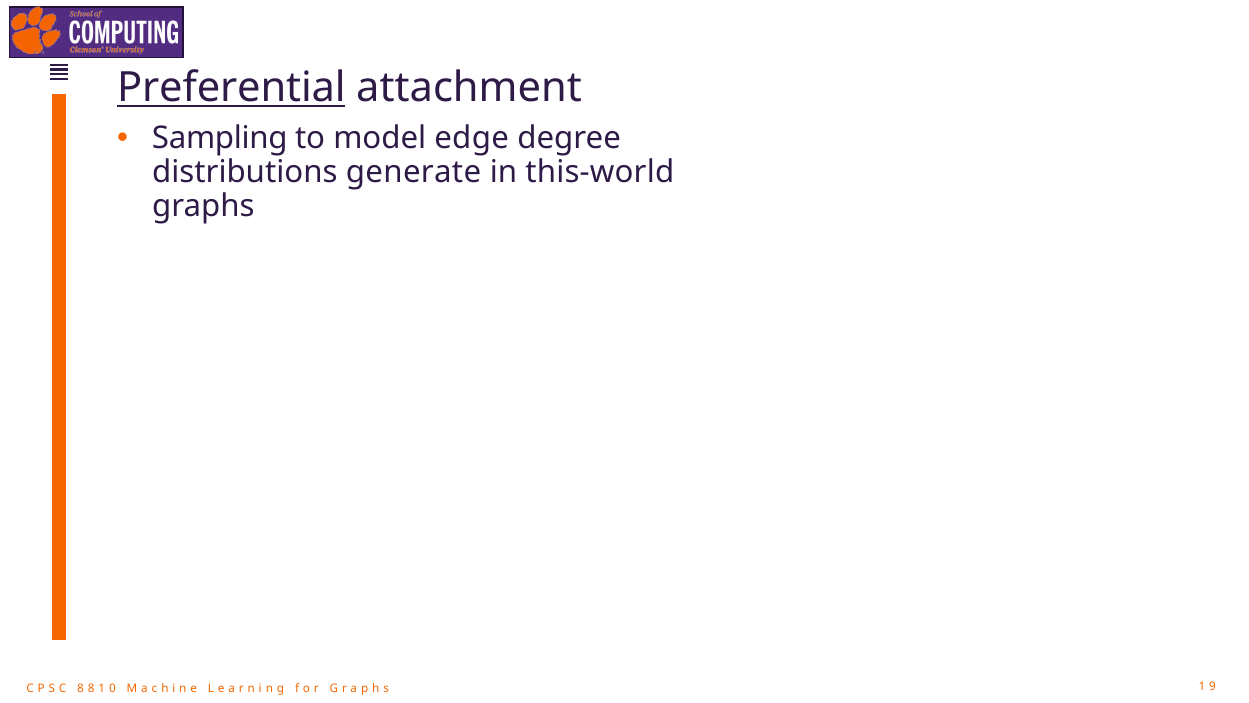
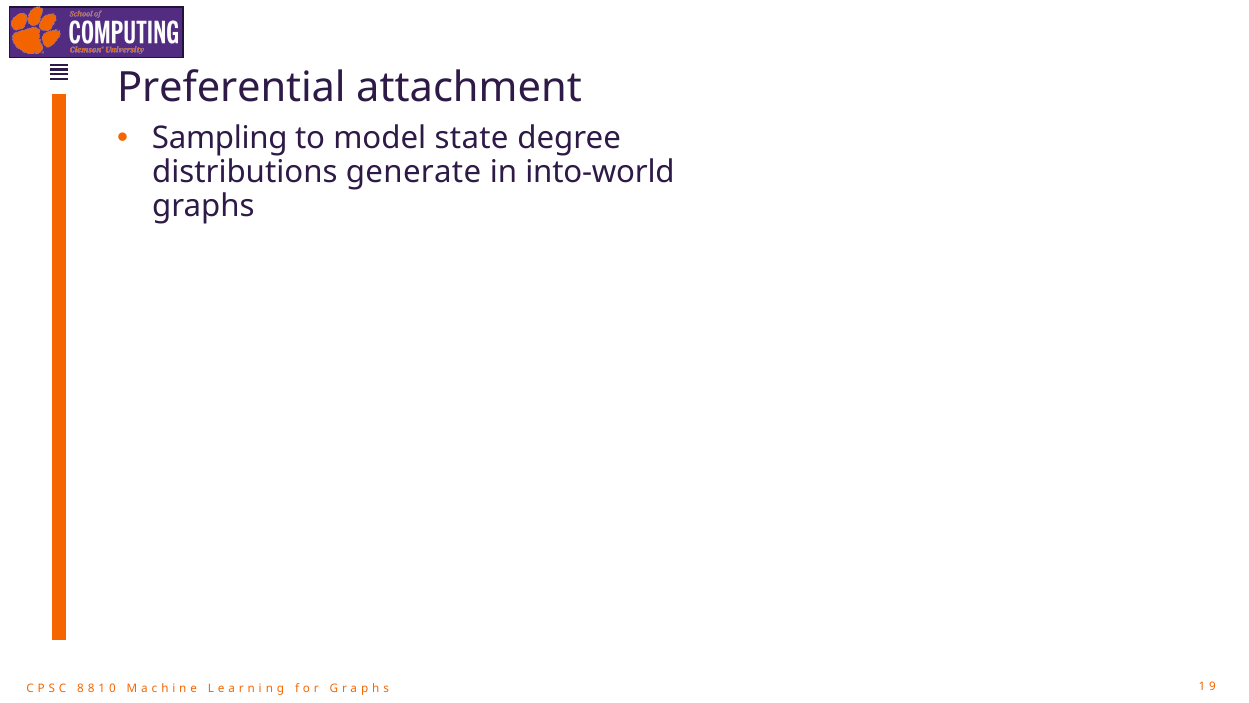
Preferential underline: present -> none
edge: edge -> state
this-world: this-world -> into-world
